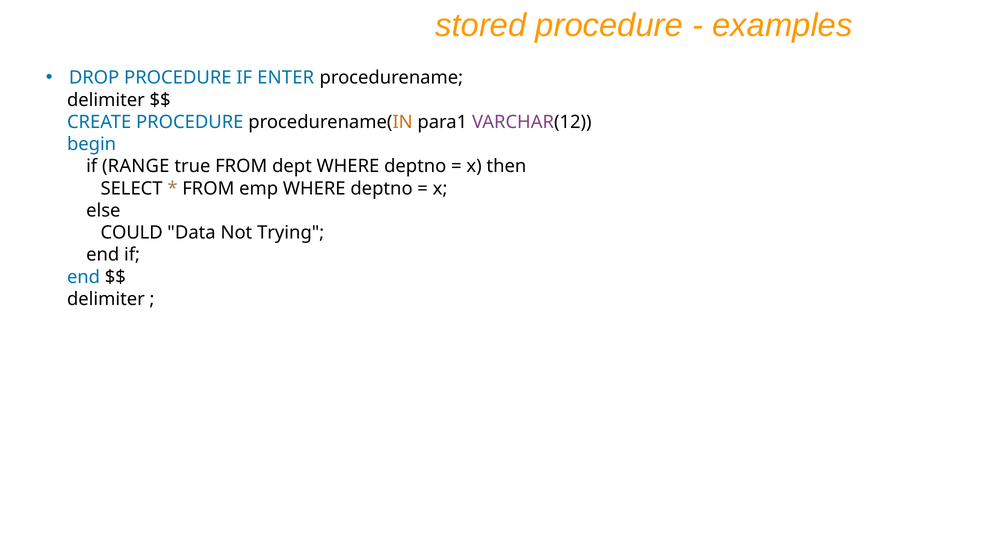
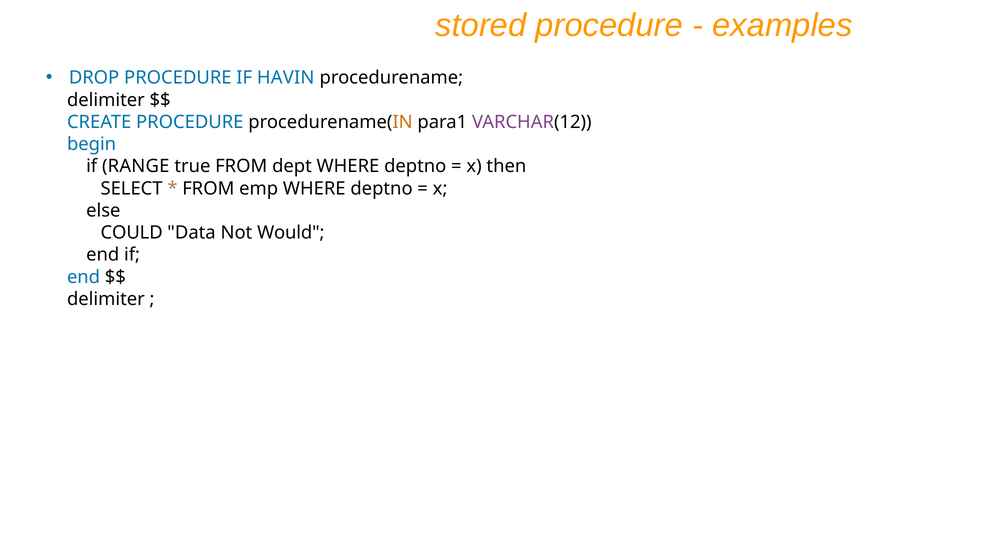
ENTER: ENTER -> HAVIN
Trying: Trying -> Would
